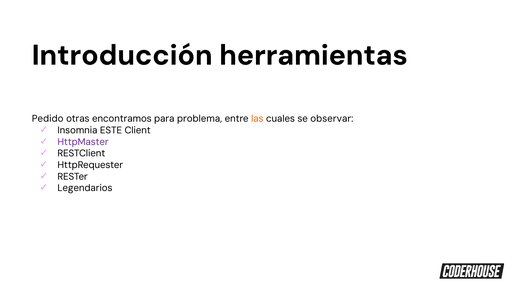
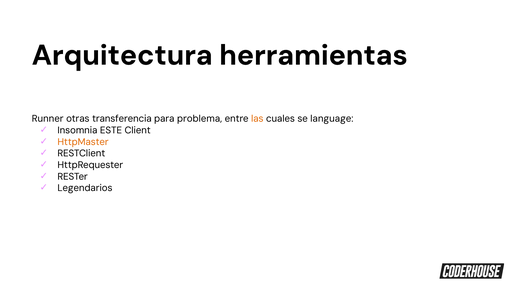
Introducción: Introducción -> Arquitectura
Pedido: Pedido -> Runner
encontramos: encontramos -> transferencia
observar: observar -> language
HttpMaster colour: purple -> orange
